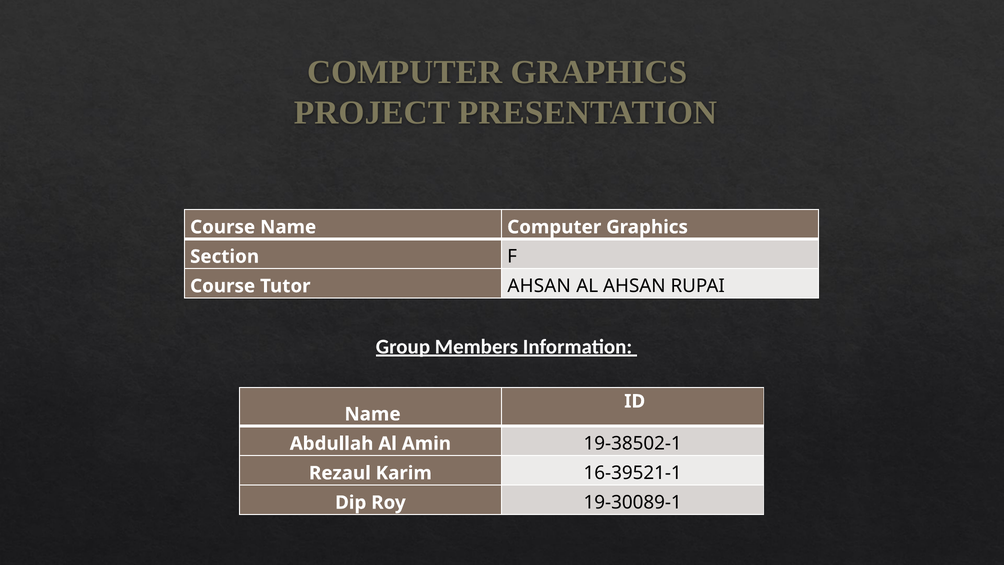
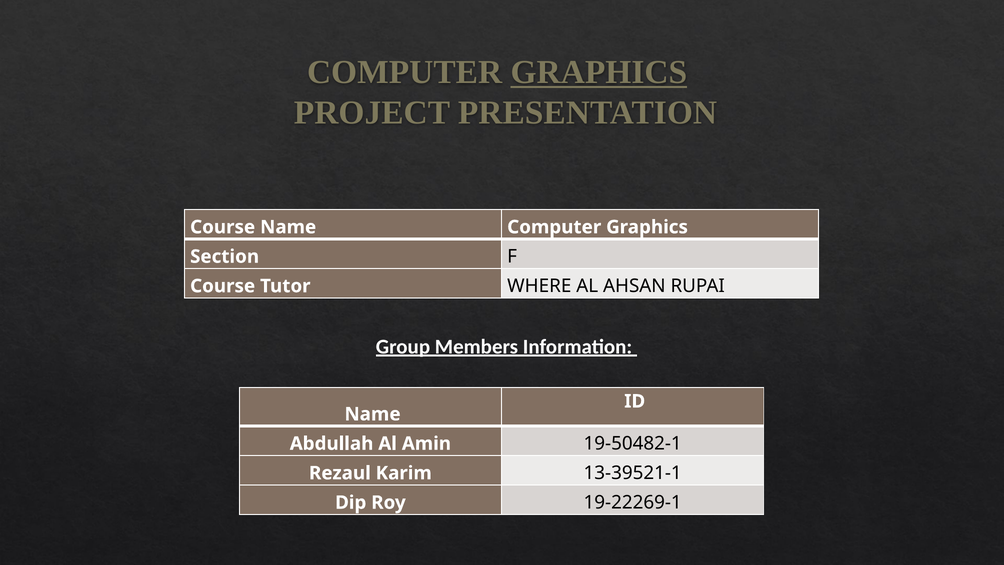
GRAPHICS at (599, 72) underline: none -> present
Tutor AHSAN: AHSAN -> WHERE
19-38502-1: 19-38502-1 -> 19-50482-1
16-39521-1: 16-39521-1 -> 13-39521-1
19-30089-1: 19-30089-1 -> 19-22269-1
